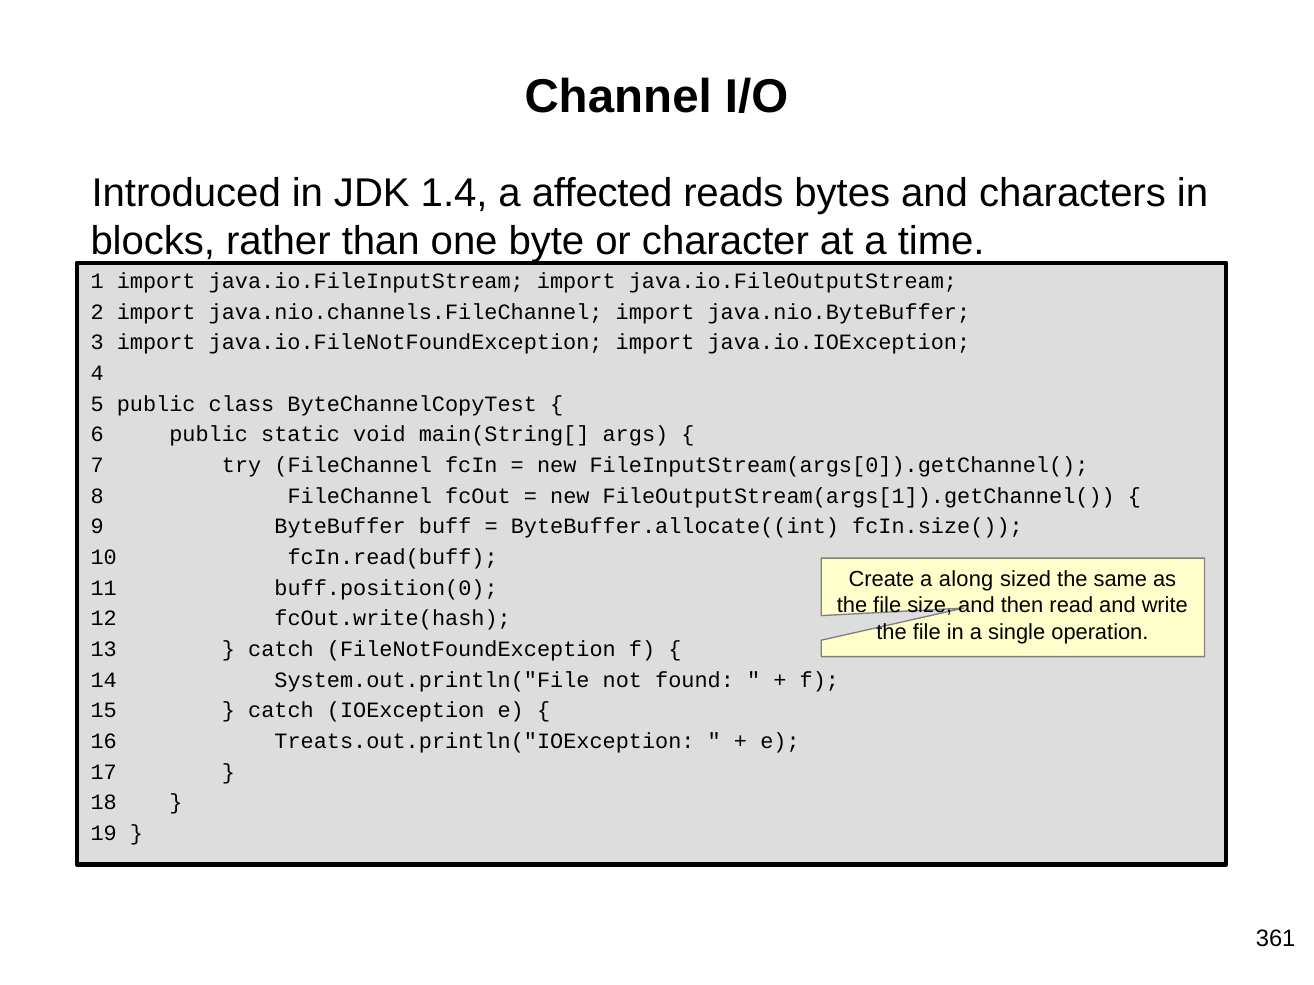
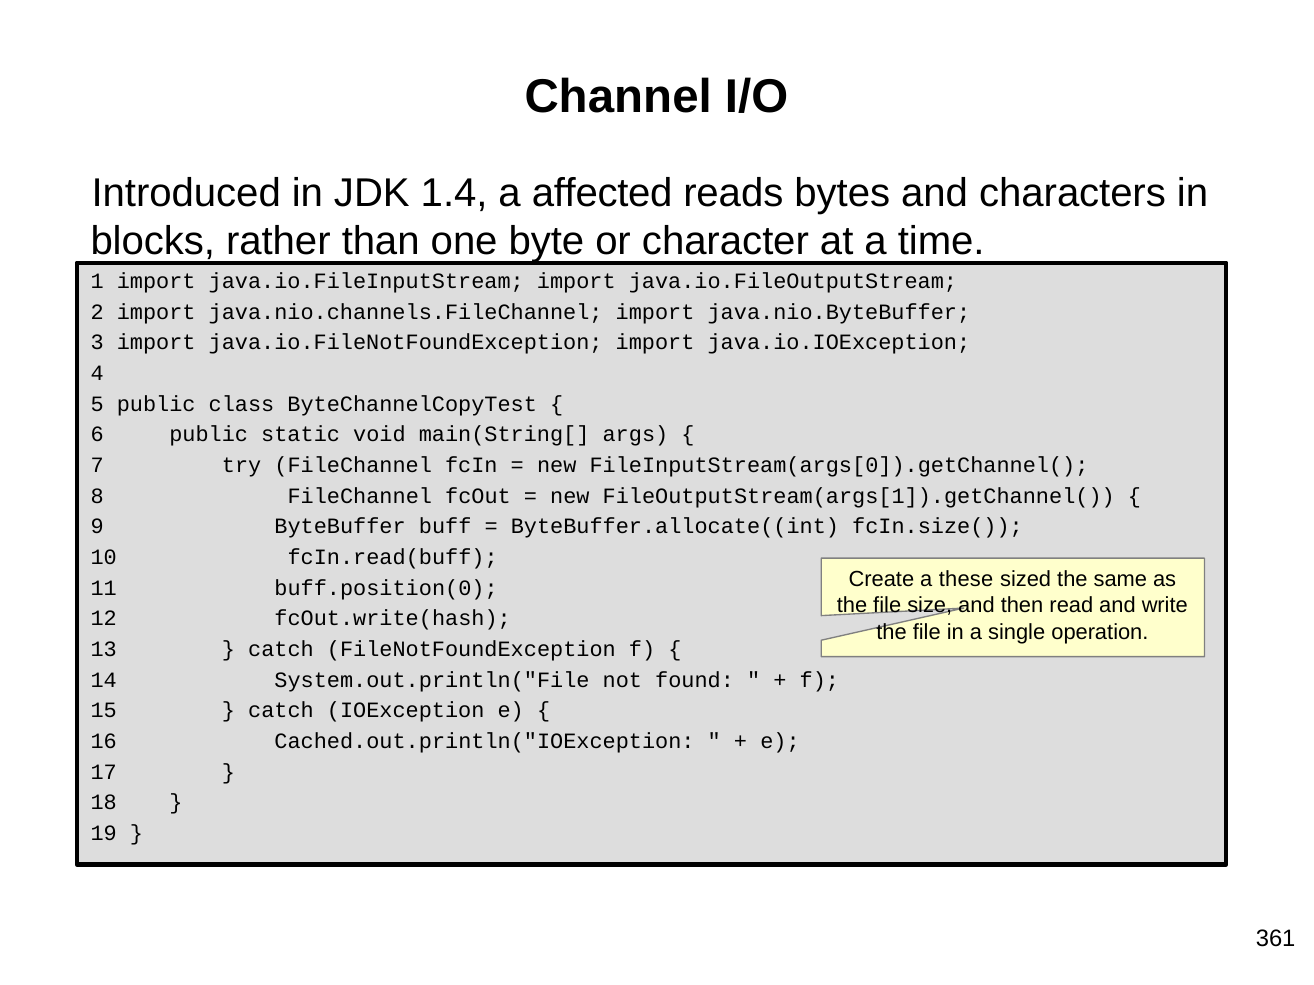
along: along -> these
Treats.out.println("IOException: Treats.out.println("IOException -> Cached.out.println("IOException
